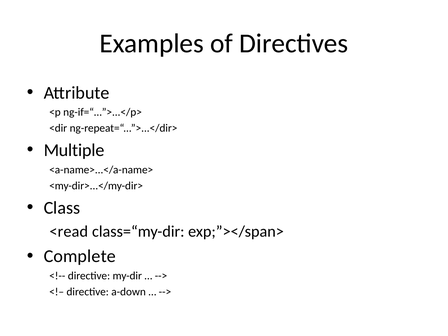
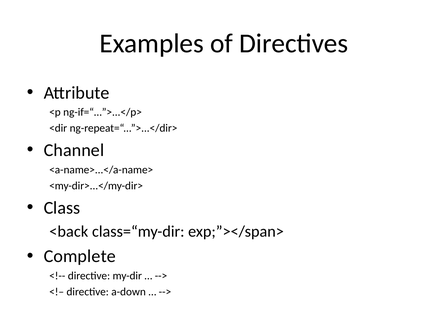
Multiple: Multiple -> Channel
<read: <read -> <back
